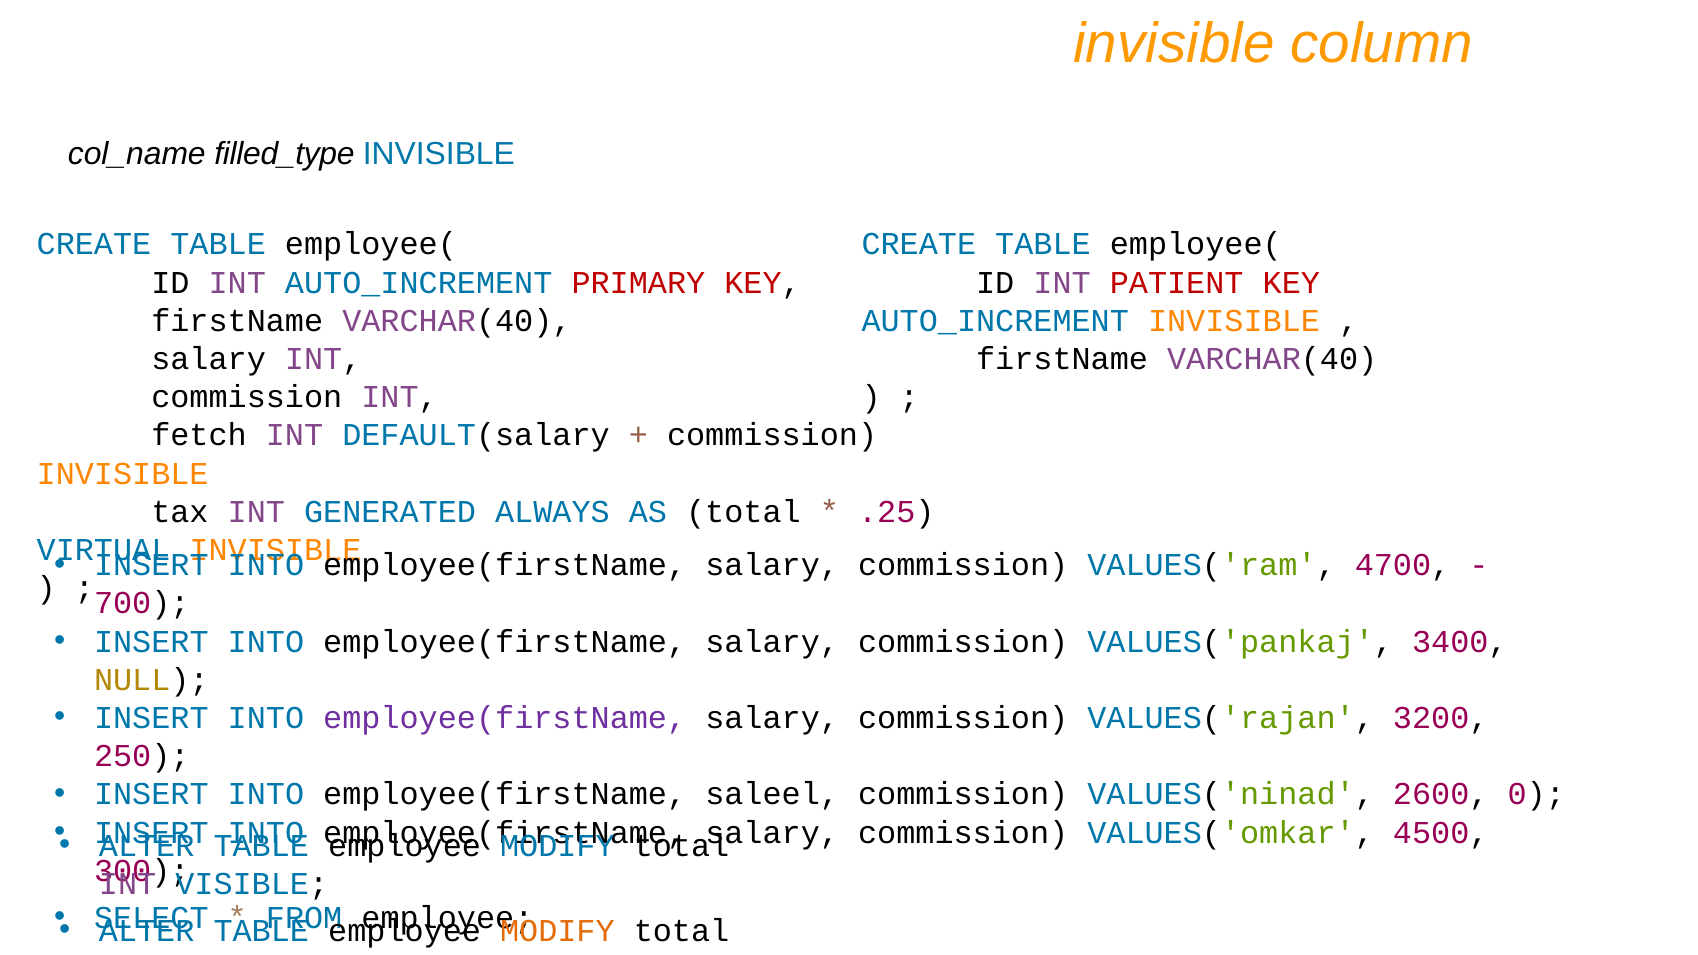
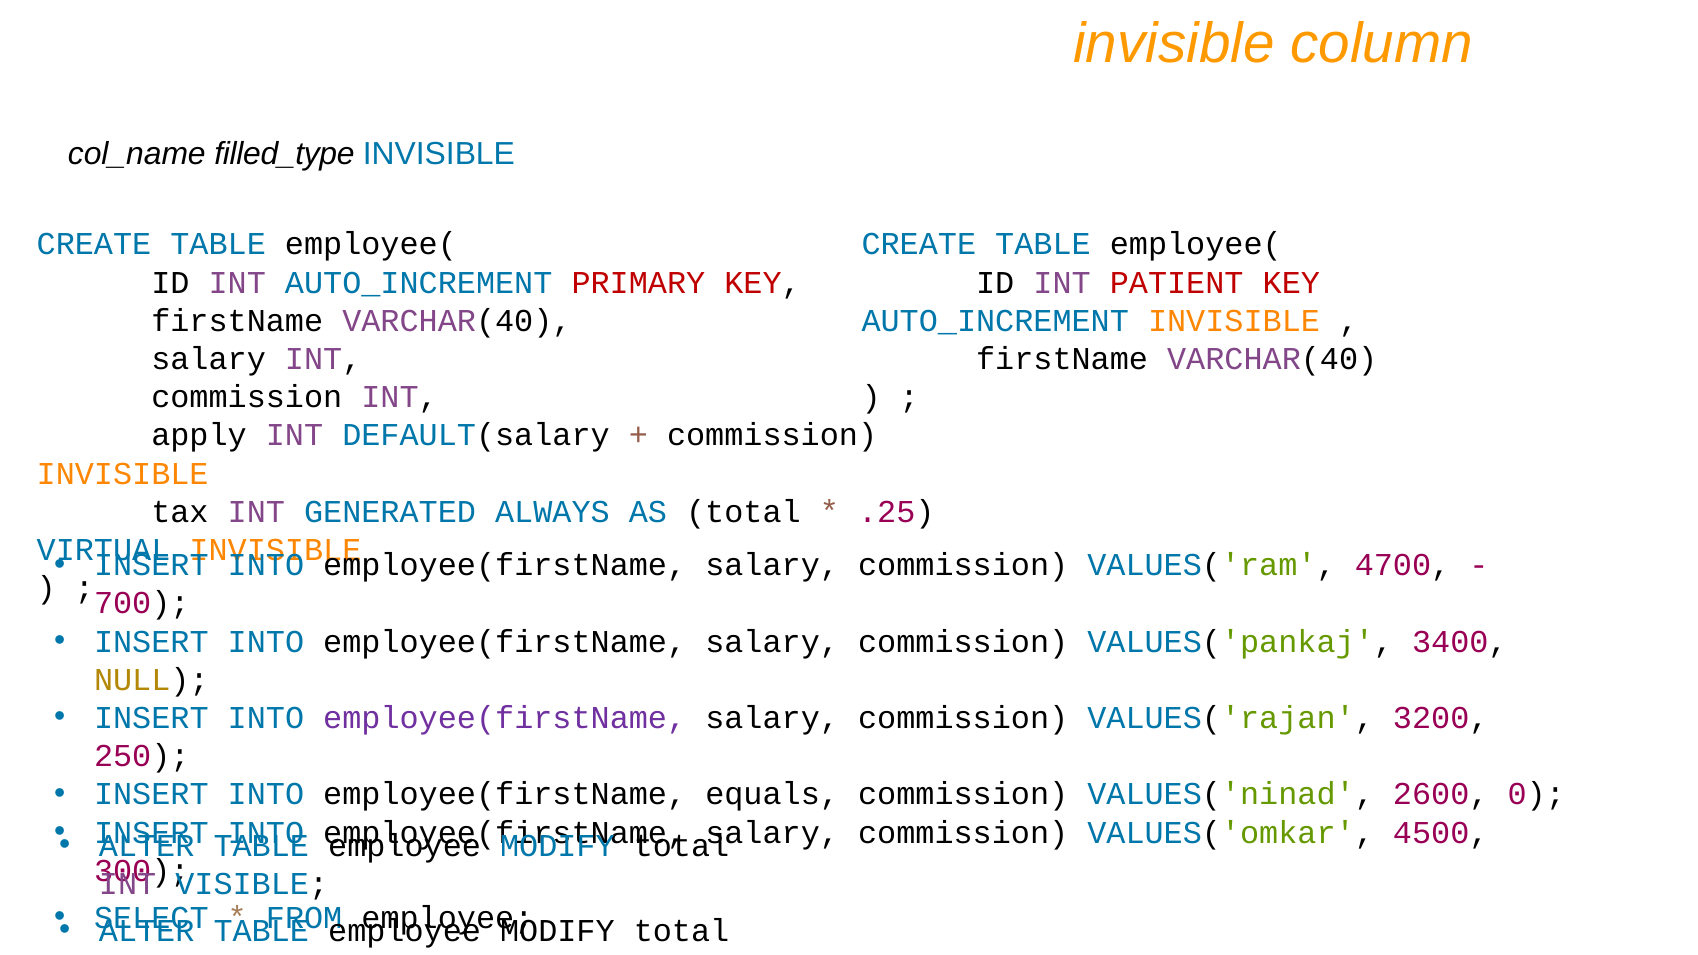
fetch: fetch -> apply
saleel: saleel -> equals
MODIFY at (557, 931) colour: orange -> black
